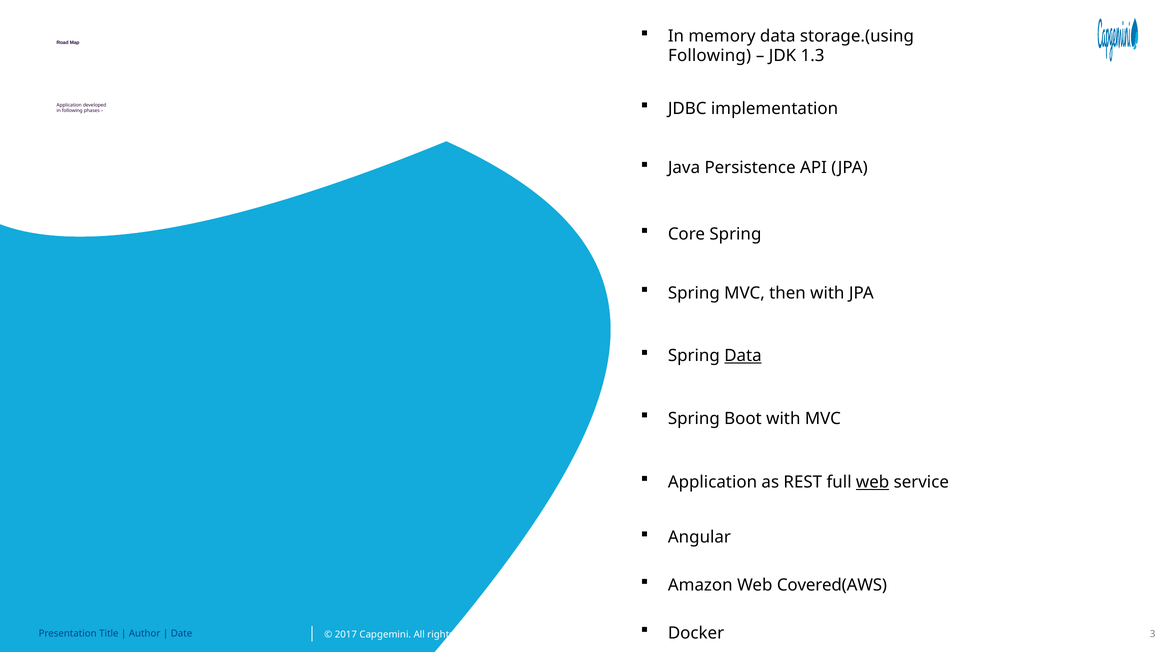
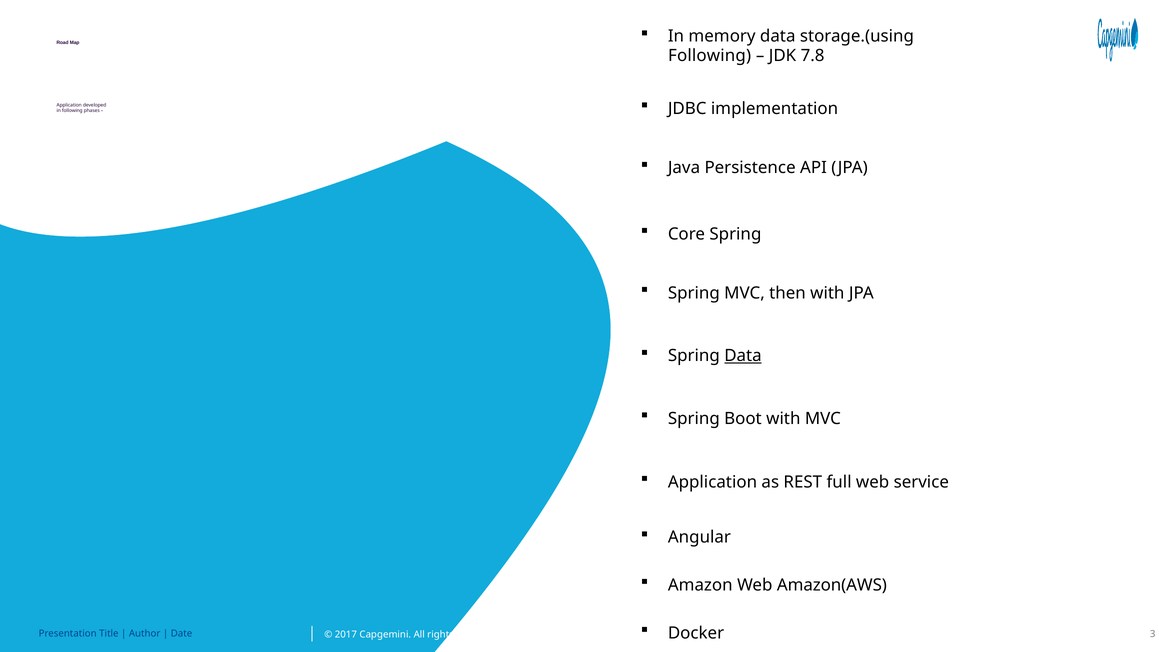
1.3: 1.3 -> 7.8
web at (873, 482) underline: present -> none
Covered(AWS: Covered(AWS -> Amazon(AWS
